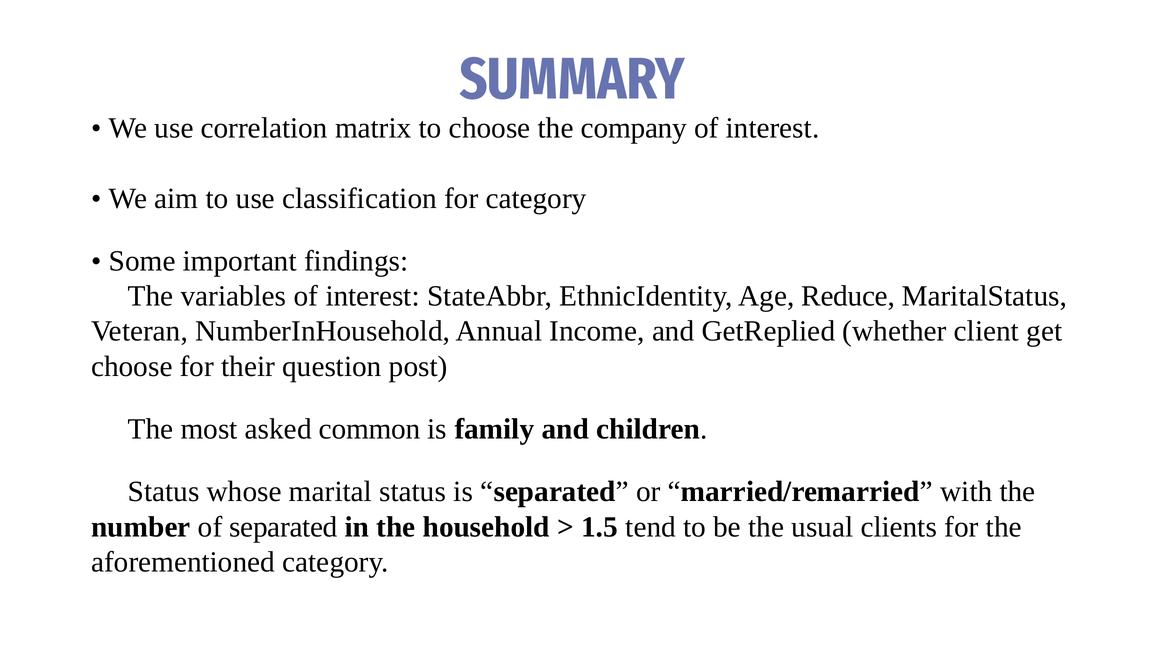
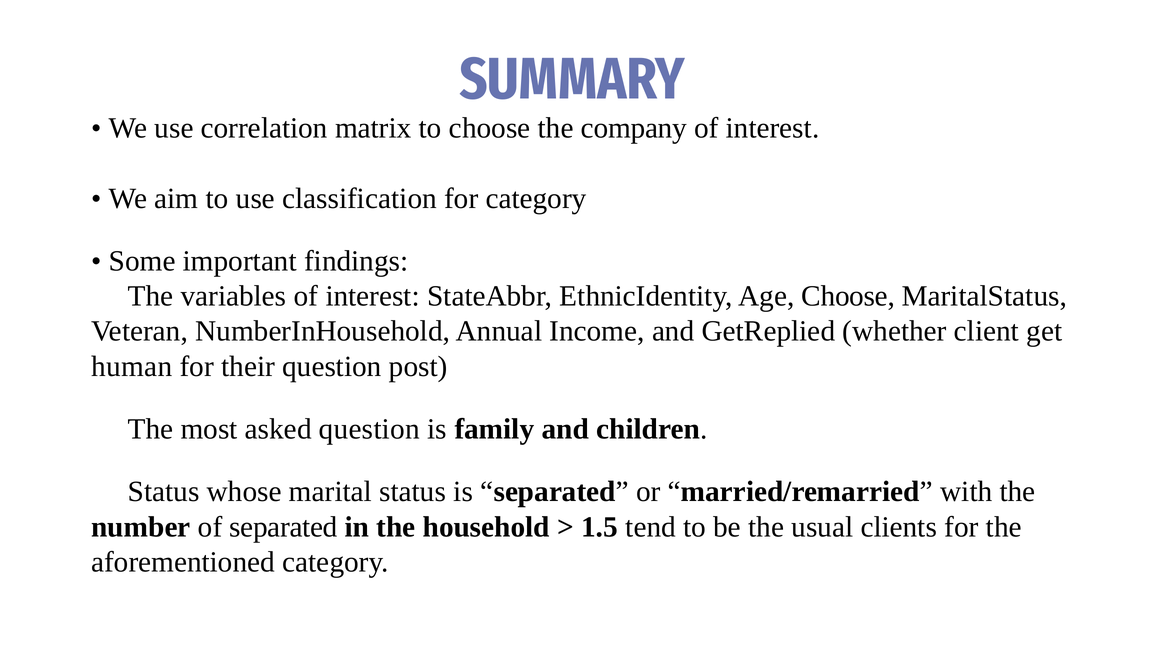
Age Reduce: Reduce -> Choose
choose at (132, 367): choose -> human
asked common: common -> question
